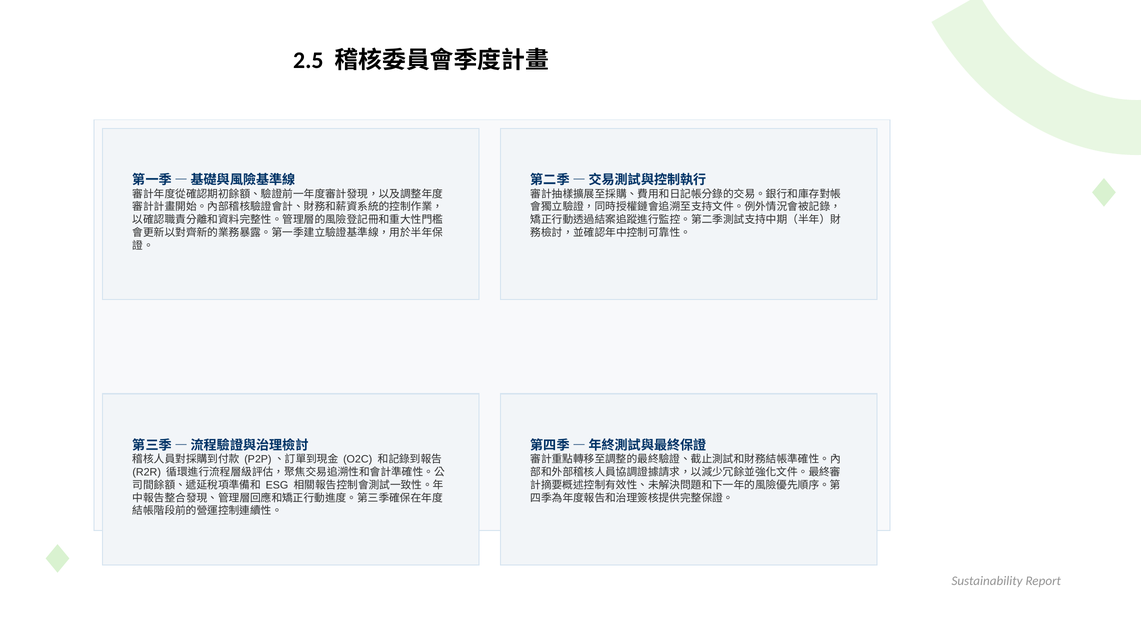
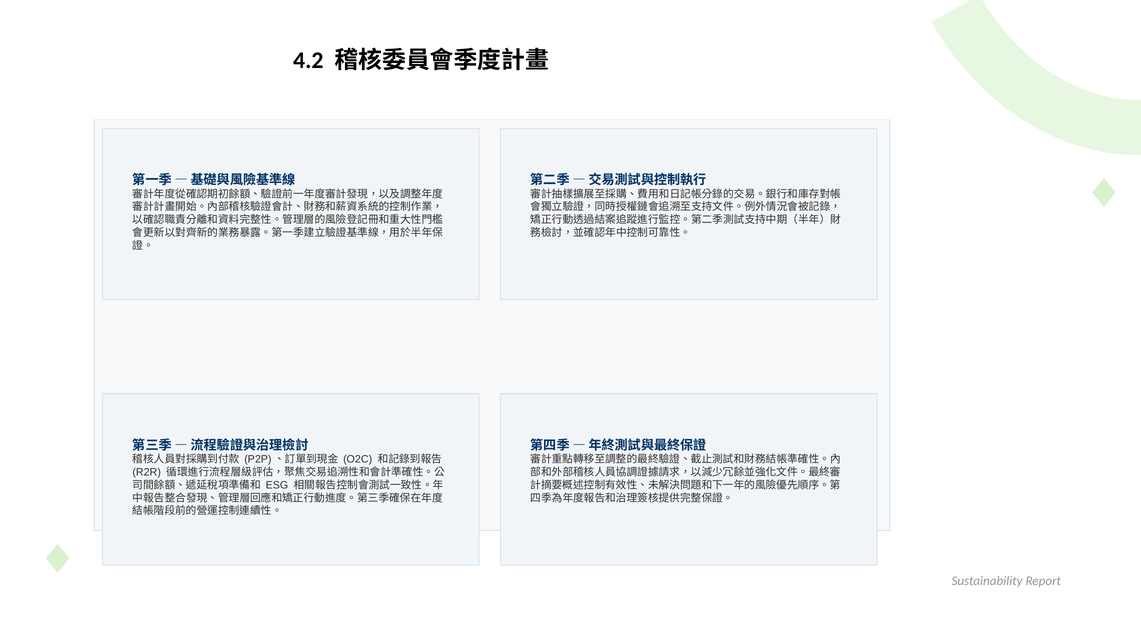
2.5: 2.5 -> 4.2
